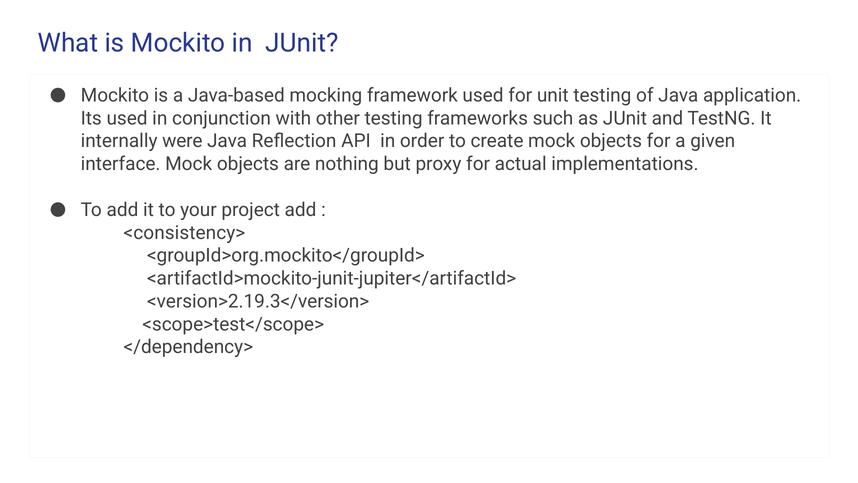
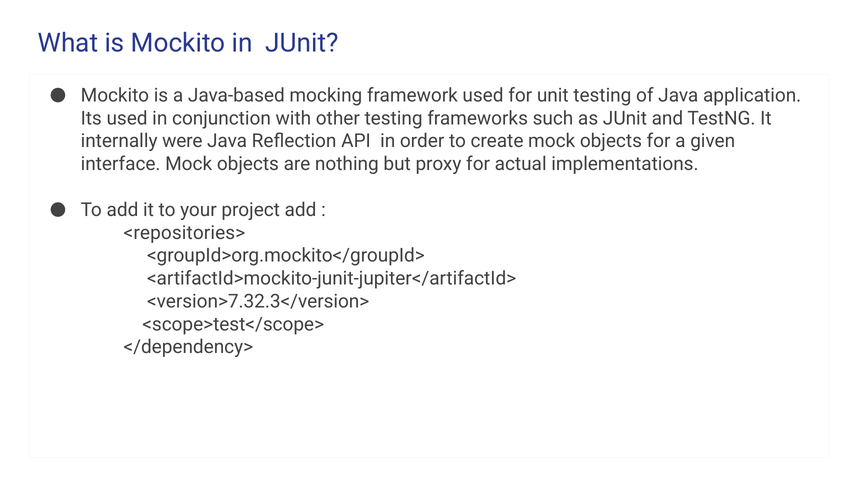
<consistency>: <consistency> -> <repositories>
<version>2.19.3</version>: <version>2.19.3</version> -> <version>7.32.3</version>
